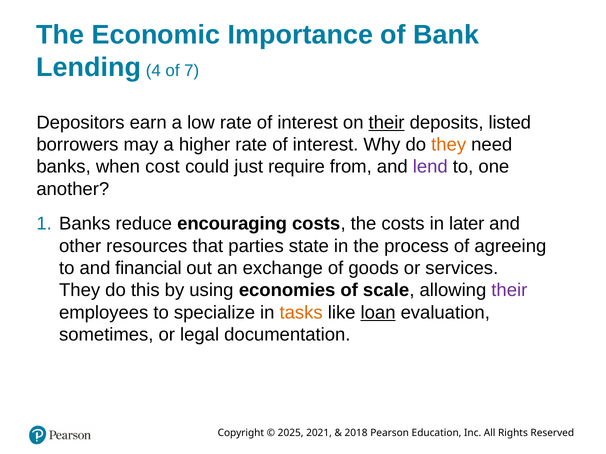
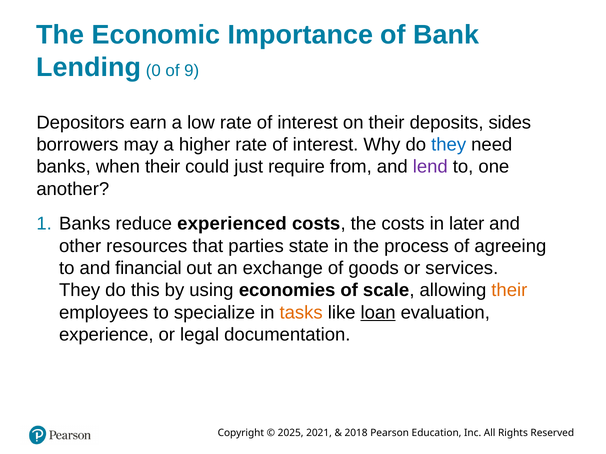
4: 4 -> 0
7: 7 -> 9
their at (387, 123) underline: present -> none
listed: listed -> sides
they at (449, 145) colour: orange -> blue
when cost: cost -> their
encouraging: encouraging -> experienced
their at (509, 291) colour: purple -> orange
sometimes: sometimes -> experience
